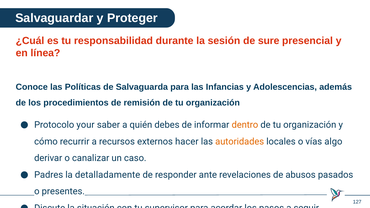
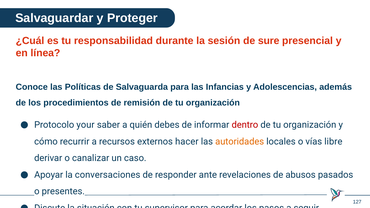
dentro colour: orange -> red
algo: algo -> libre
Padres: Padres -> Apoyar
detalladamente: detalladamente -> conversaciones
